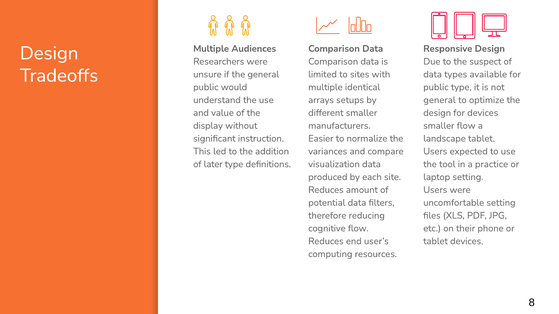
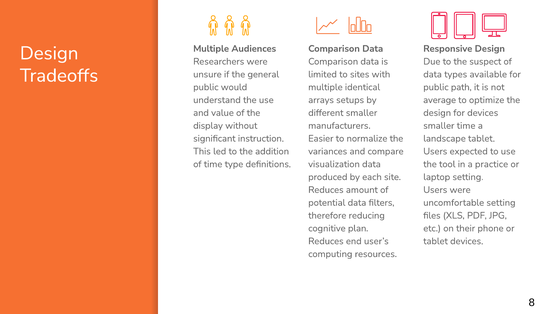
public type: type -> path
general at (440, 100): general -> average
smaller flow: flow -> time
of later: later -> time
cognitive flow: flow -> plan
